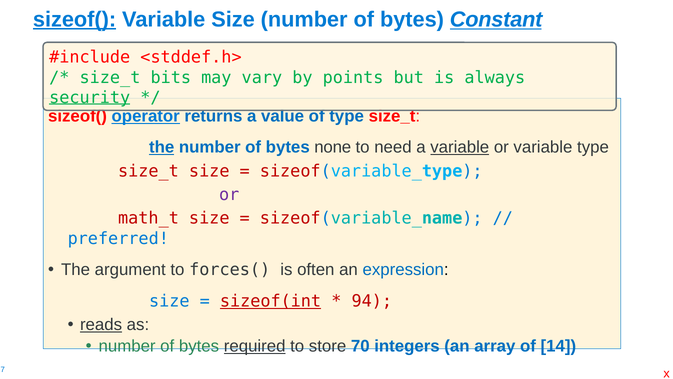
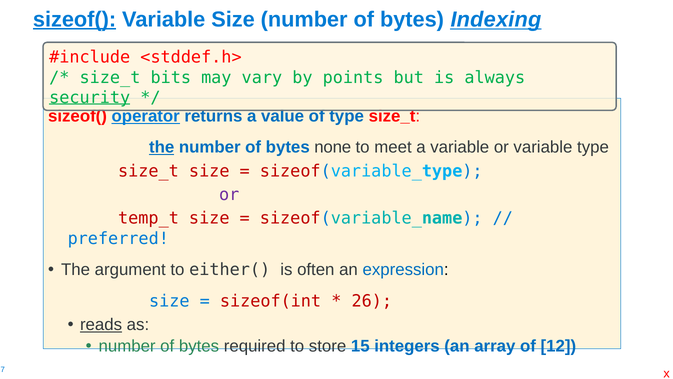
Constant: Constant -> Indexing
need: need -> meet
variable at (460, 147) underline: present -> none
math_t: math_t -> temp_t
forces(: forces( -> either(
sizeof(int underline: present -> none
94: 94 -> 26
required underline: present -> none
70: 70 -> 15
14: 14 -> 12
